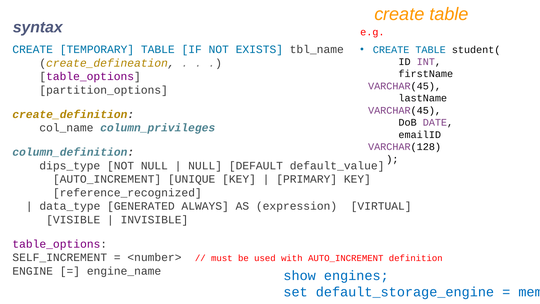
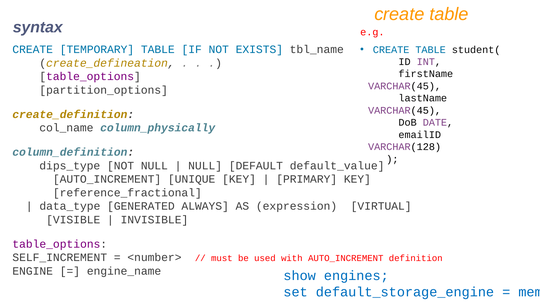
column_privileges: column_privileges -> column_physically
reference_recognized: reference_recognized -> reference_fractional
